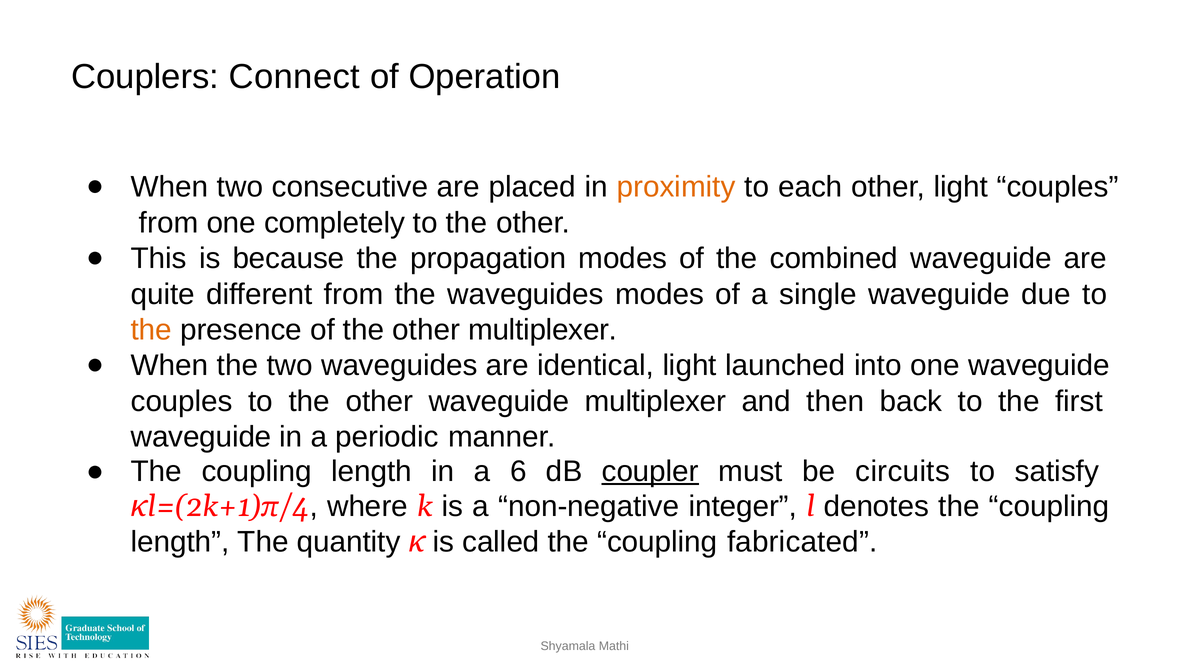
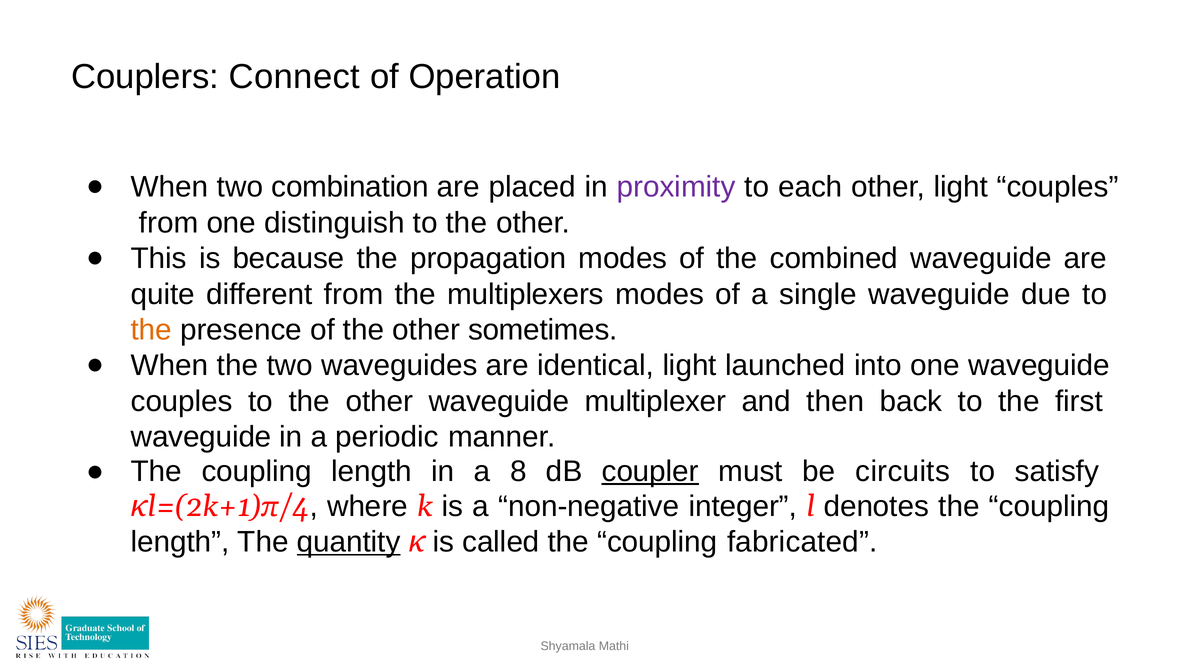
consecutive: consecutive -> combination
proximity colour: orange -> purple
completely: completely -> distinguish
the waveguides: waveguides -> multiplexers
other multiplexer: multiplexer -> sometimes
6: 6 -> 8
quantity underline: none -> present
